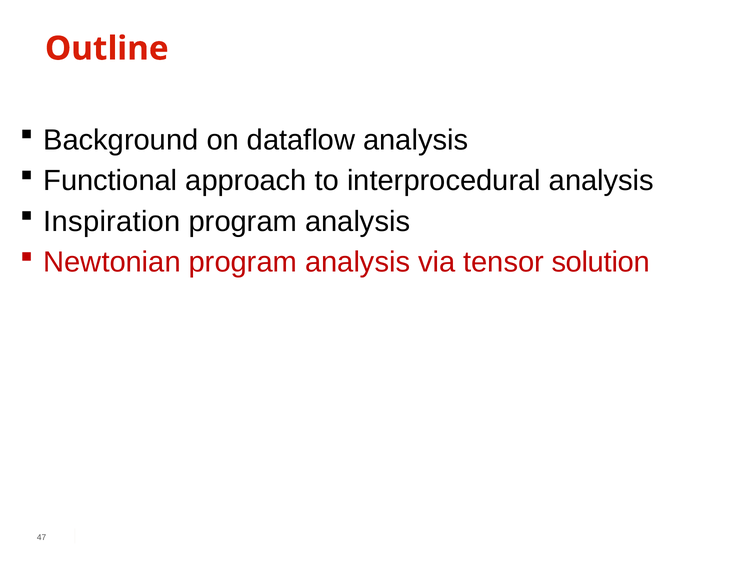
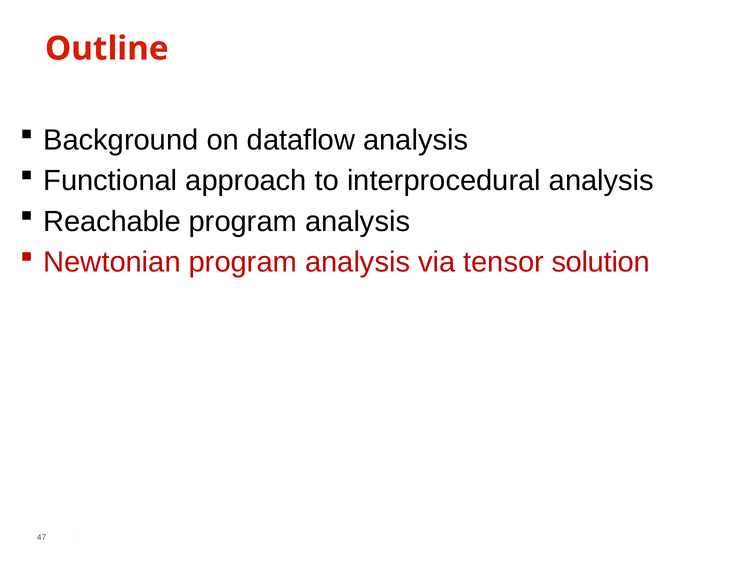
Inspiration: Inspiration -> Reachable
